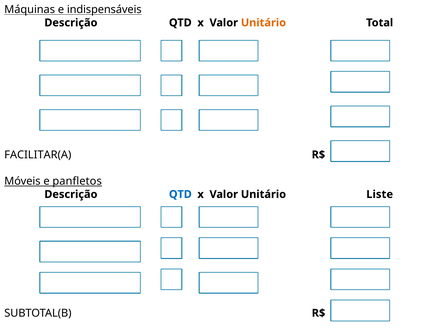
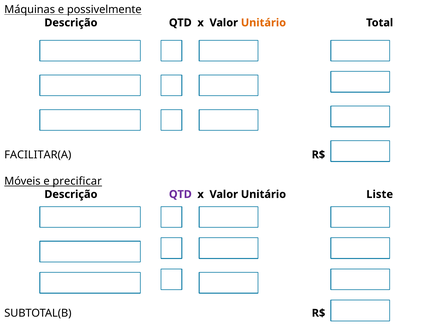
indispensáveis: indispensáveis -> possivelmente
panfletos: panfletos -> precificar
QTD at (180, 194) colour: blue -> purple
